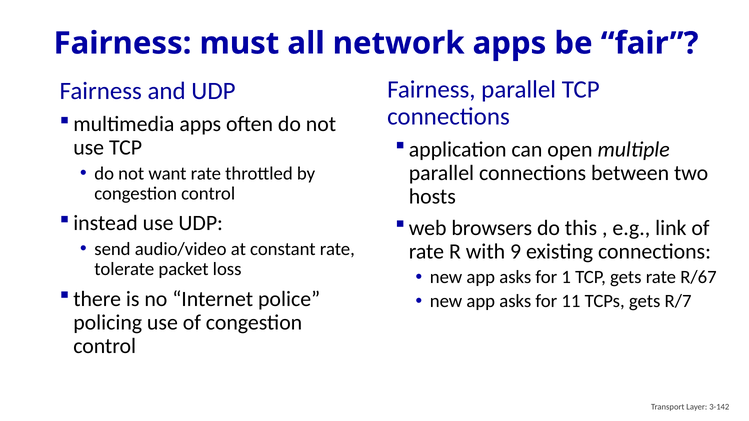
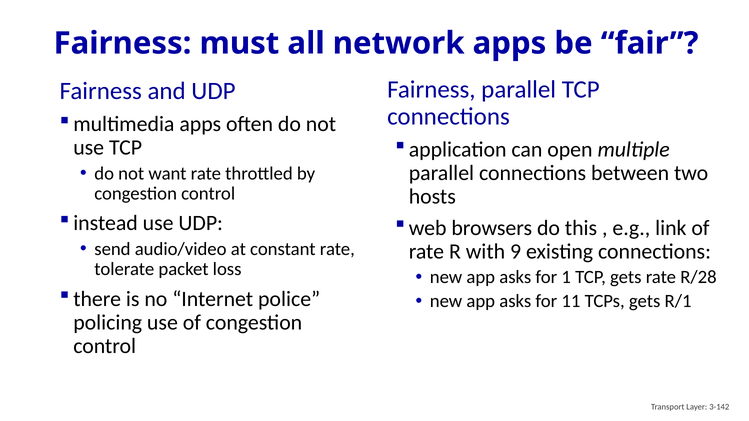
R/67: R/67 -> R/28
R/7: R/7 -> R/1
